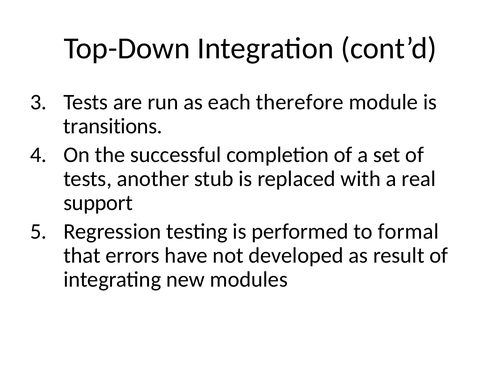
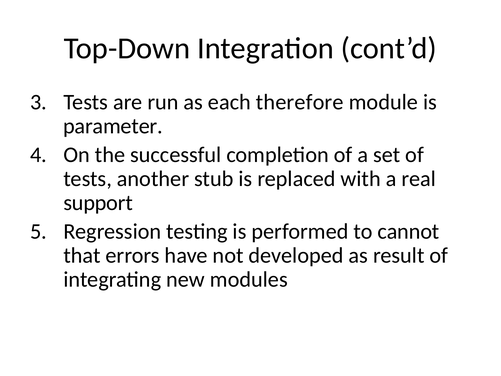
transitions: transitions -> parameter
formal: formal -> cannot
